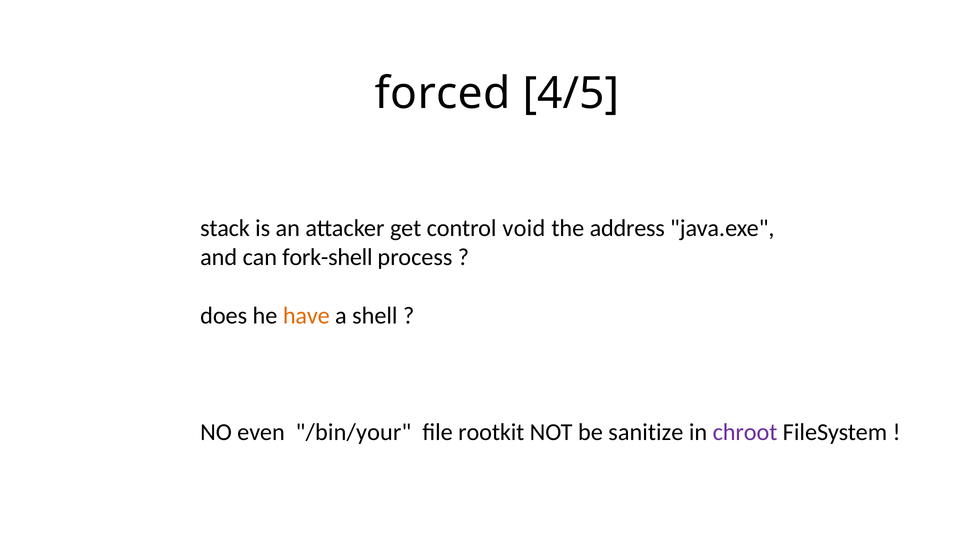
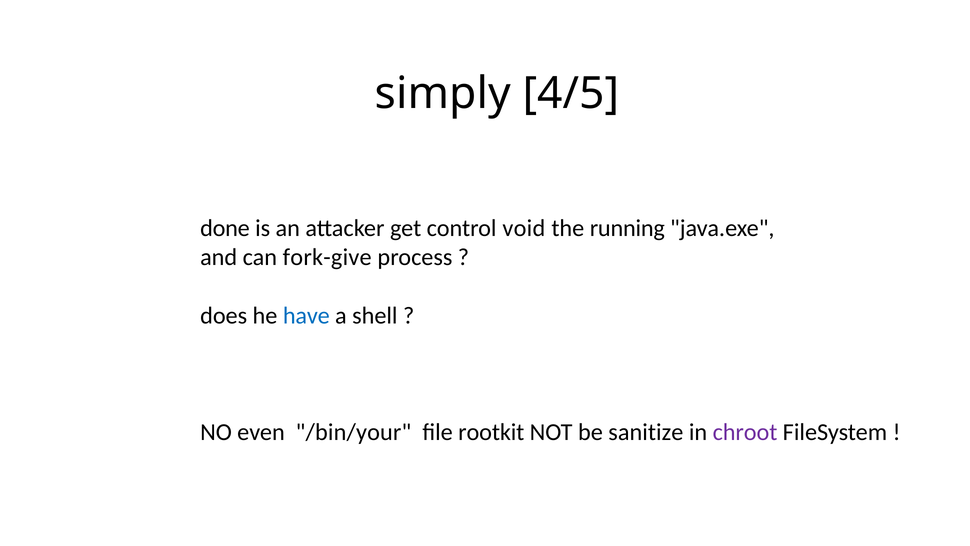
forced: forced -> simply
stack: stack -> done
address: address -> running
fork-shell: fork-shell -> fork-give
have colour: orange -> blue
